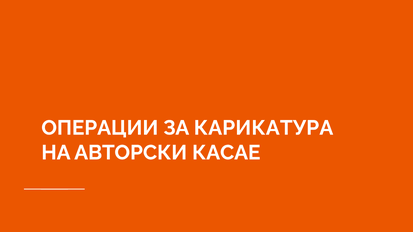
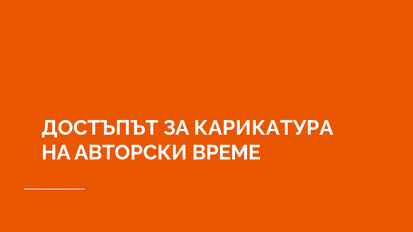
ОПЕРАЦИИ: ОПЕРАЦИИ -> ДОСТЪПЪТ
КАСАЕ: КАСАЕ -> ВРЕМЕ
